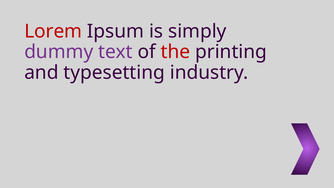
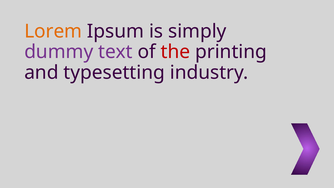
Lorem colour: red -> orange
